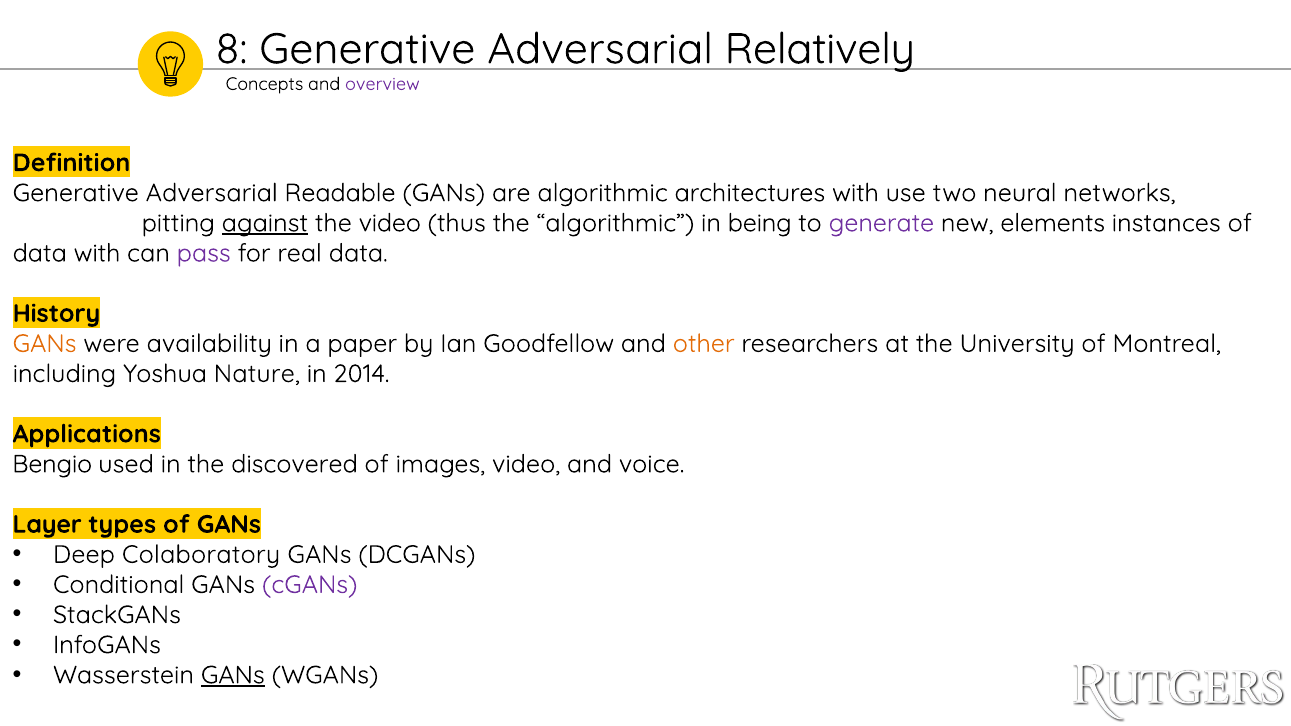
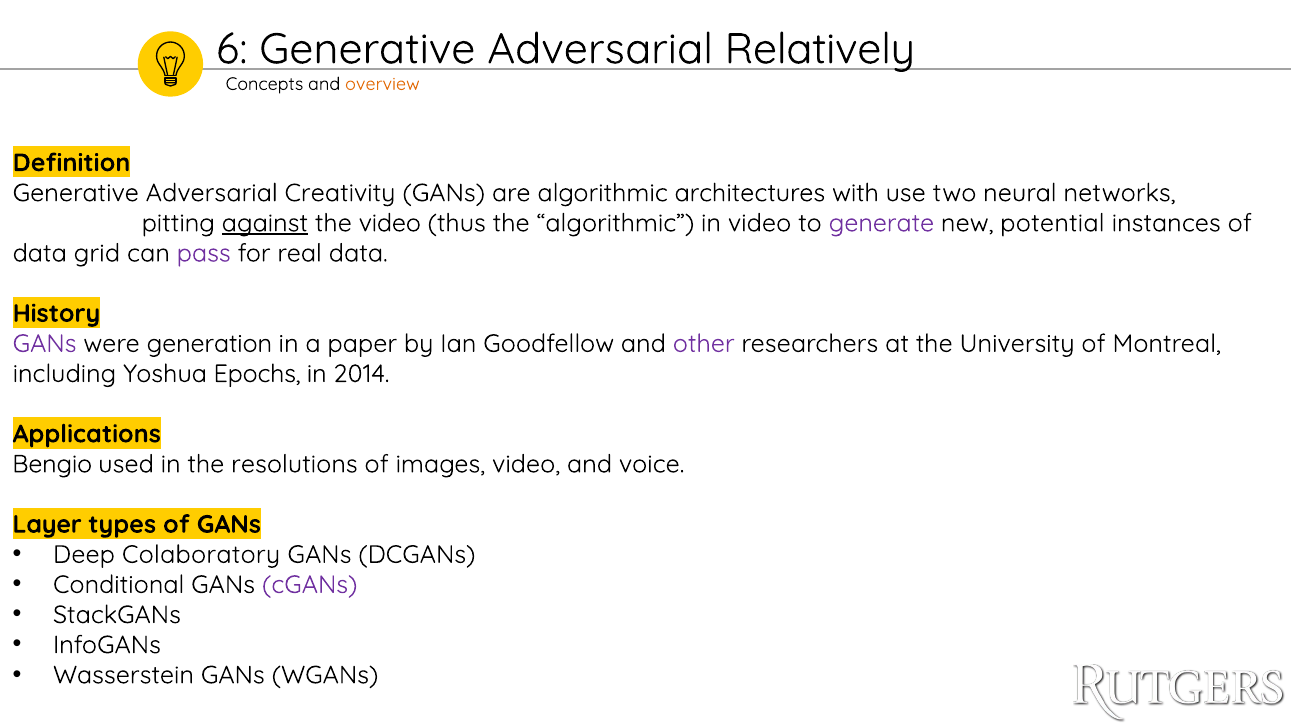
8: 8 -> 6
overview colour: purple -> orange
Readable: Readable -> Creativity
in being: being -> video
elements: elements -> potential
data with: with -> grid
GANs at (45, 344) colour: orange -> purple
availability: availability -> generation
other colour: orange -> purple
Nature: Nature -> Epochs
discovered: discovered -> resolutions
GANs at (233, 675) underline: present -> none
